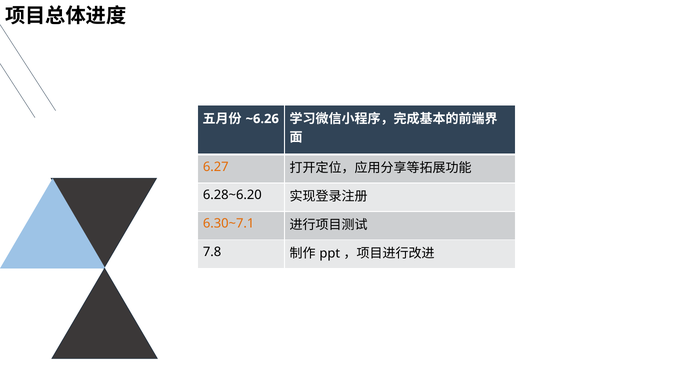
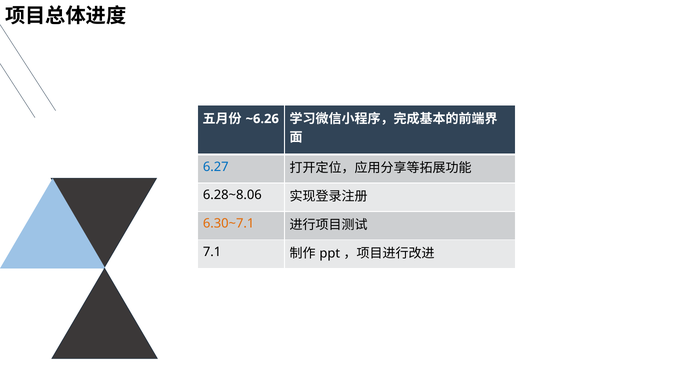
6.27 colour: orange -> blue
6.28~6.20: 6.28~6.20 -> 6.28~8.06
7.8: 7.8 -> 7.1
